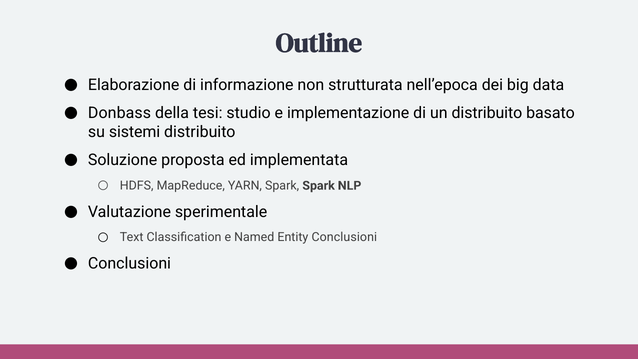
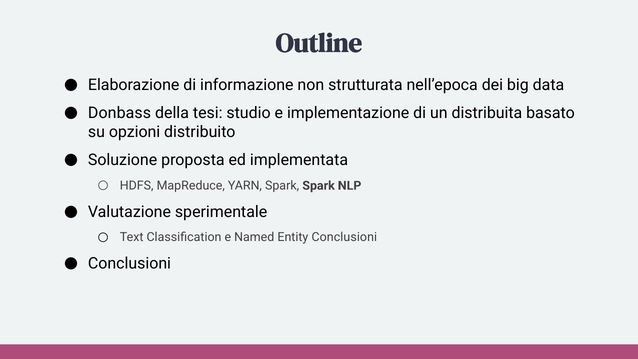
un distribuito: distribuito -> distribuita
sistemi: sistemi -> opzioni
